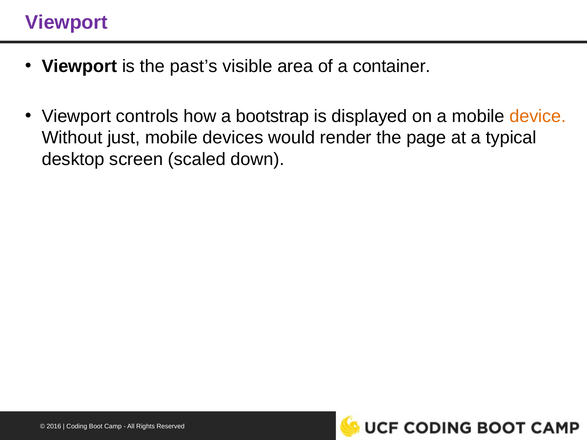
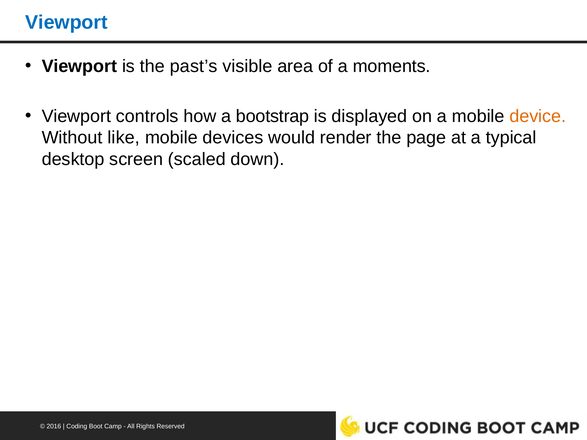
Viewport at (66, 22) colour: purple -> blue
container: container -> moments
just: just -> like
